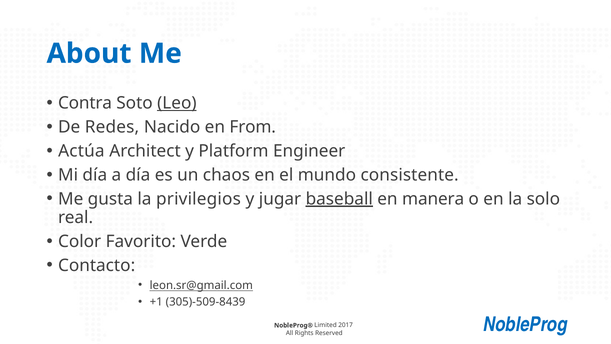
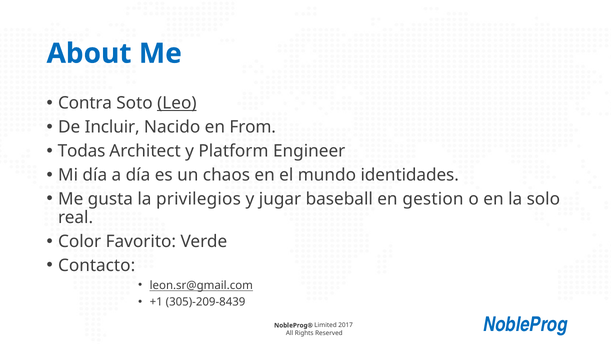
Redes: Redes -> Incluir
Actúa: Actúa -> Todas
consistente: consistente -> identidades
baseball underline: present -> none
manera: manera -> gestion
305)-509-8439: 305)-509-8439 -> 305)-209-8439
